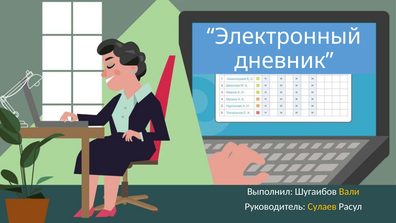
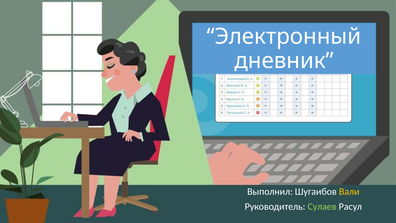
Сулаев colour: yellow -> light green
